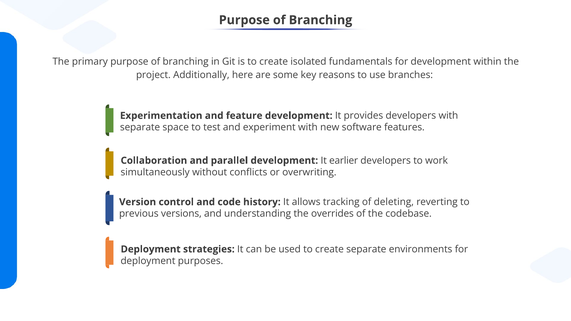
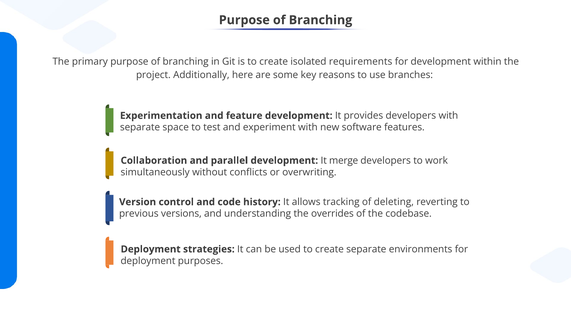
fundamentals: fundamentals -> requirements
earlier: earlier -> merge
